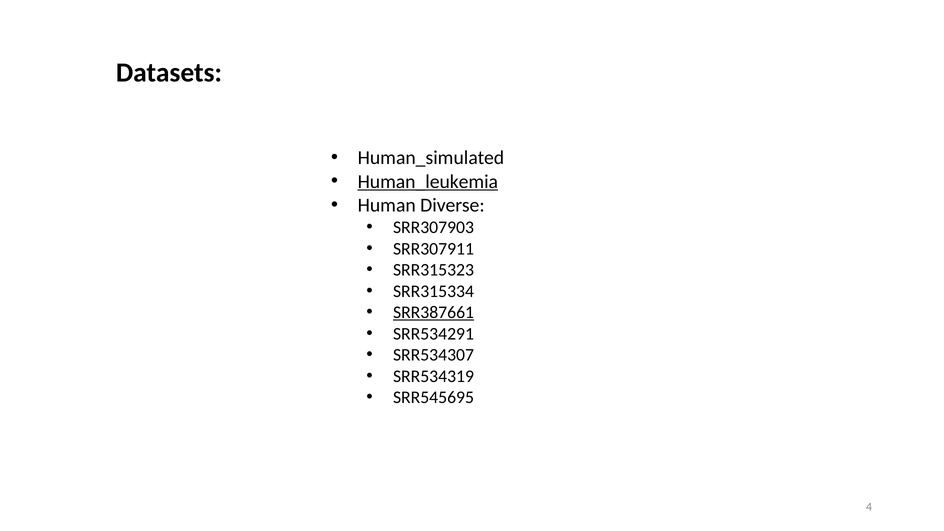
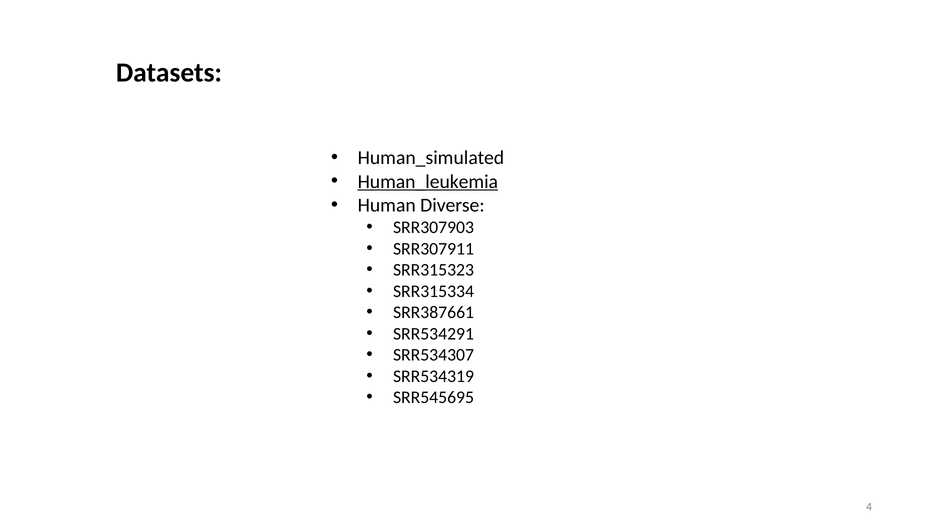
SRR387661 underline: present -> none
